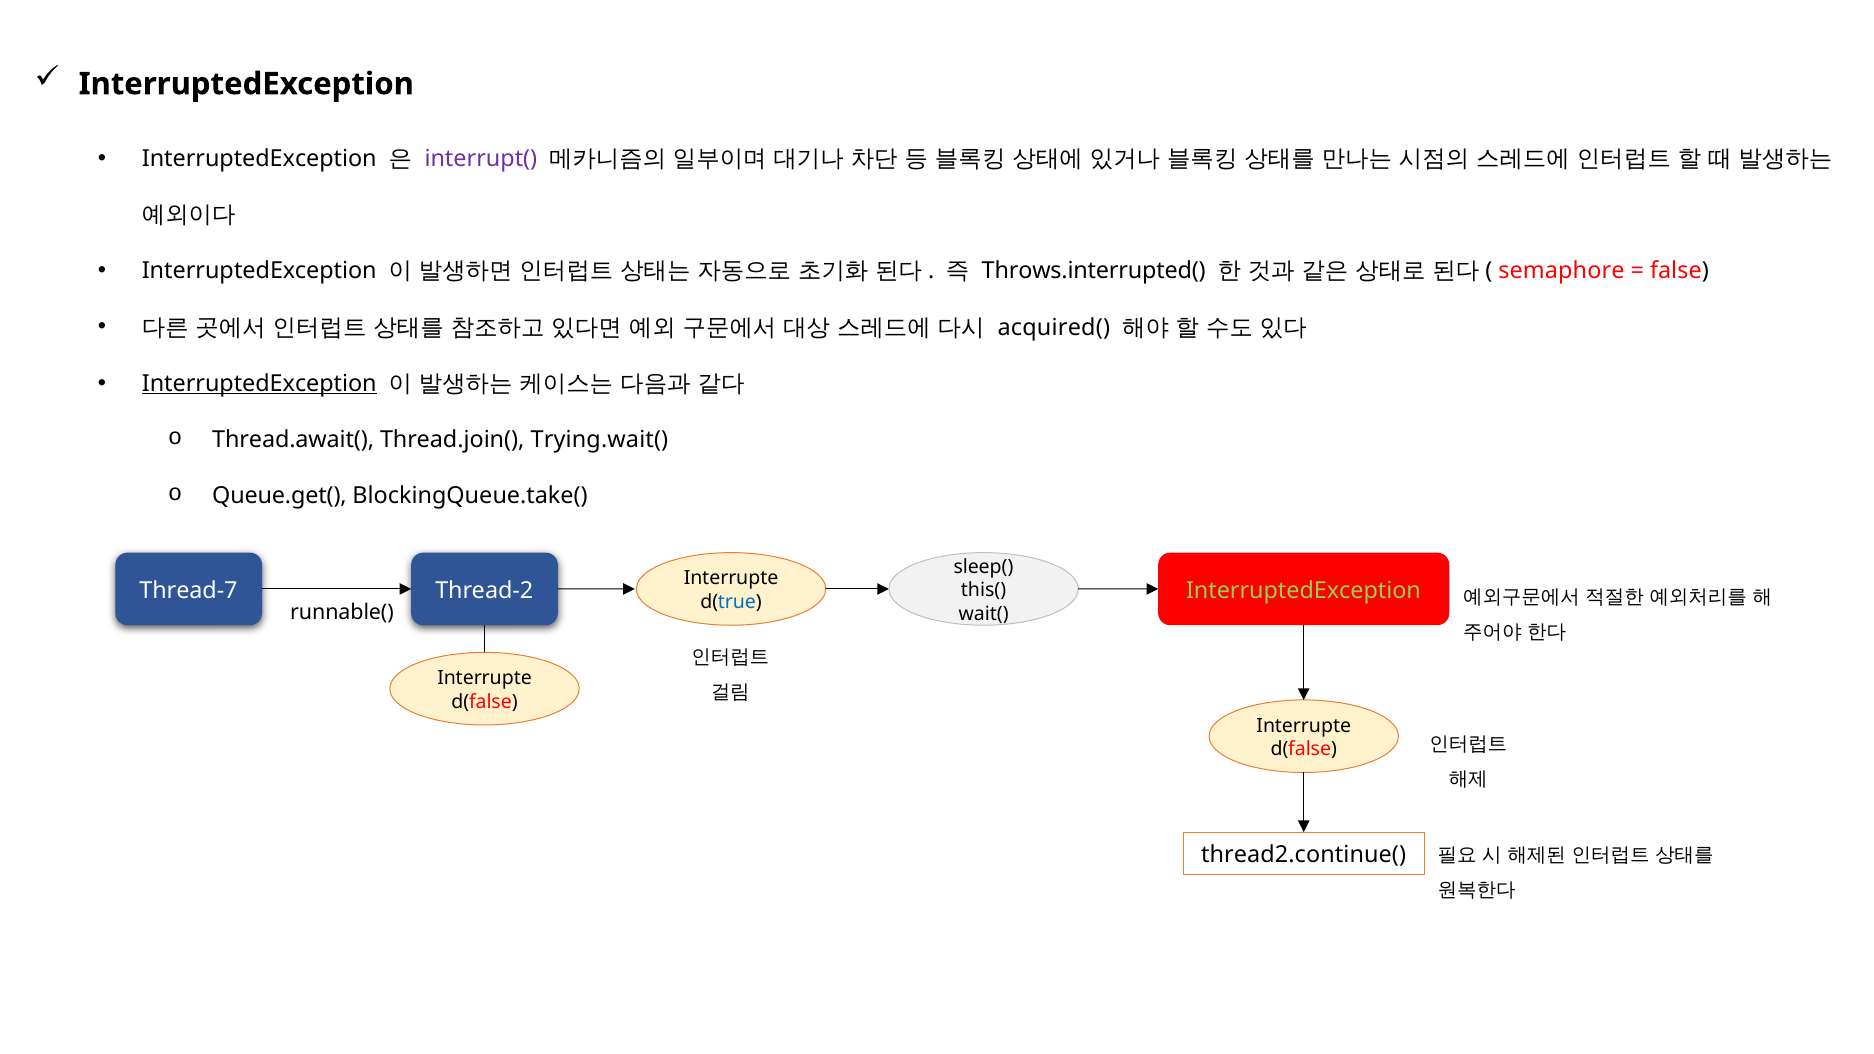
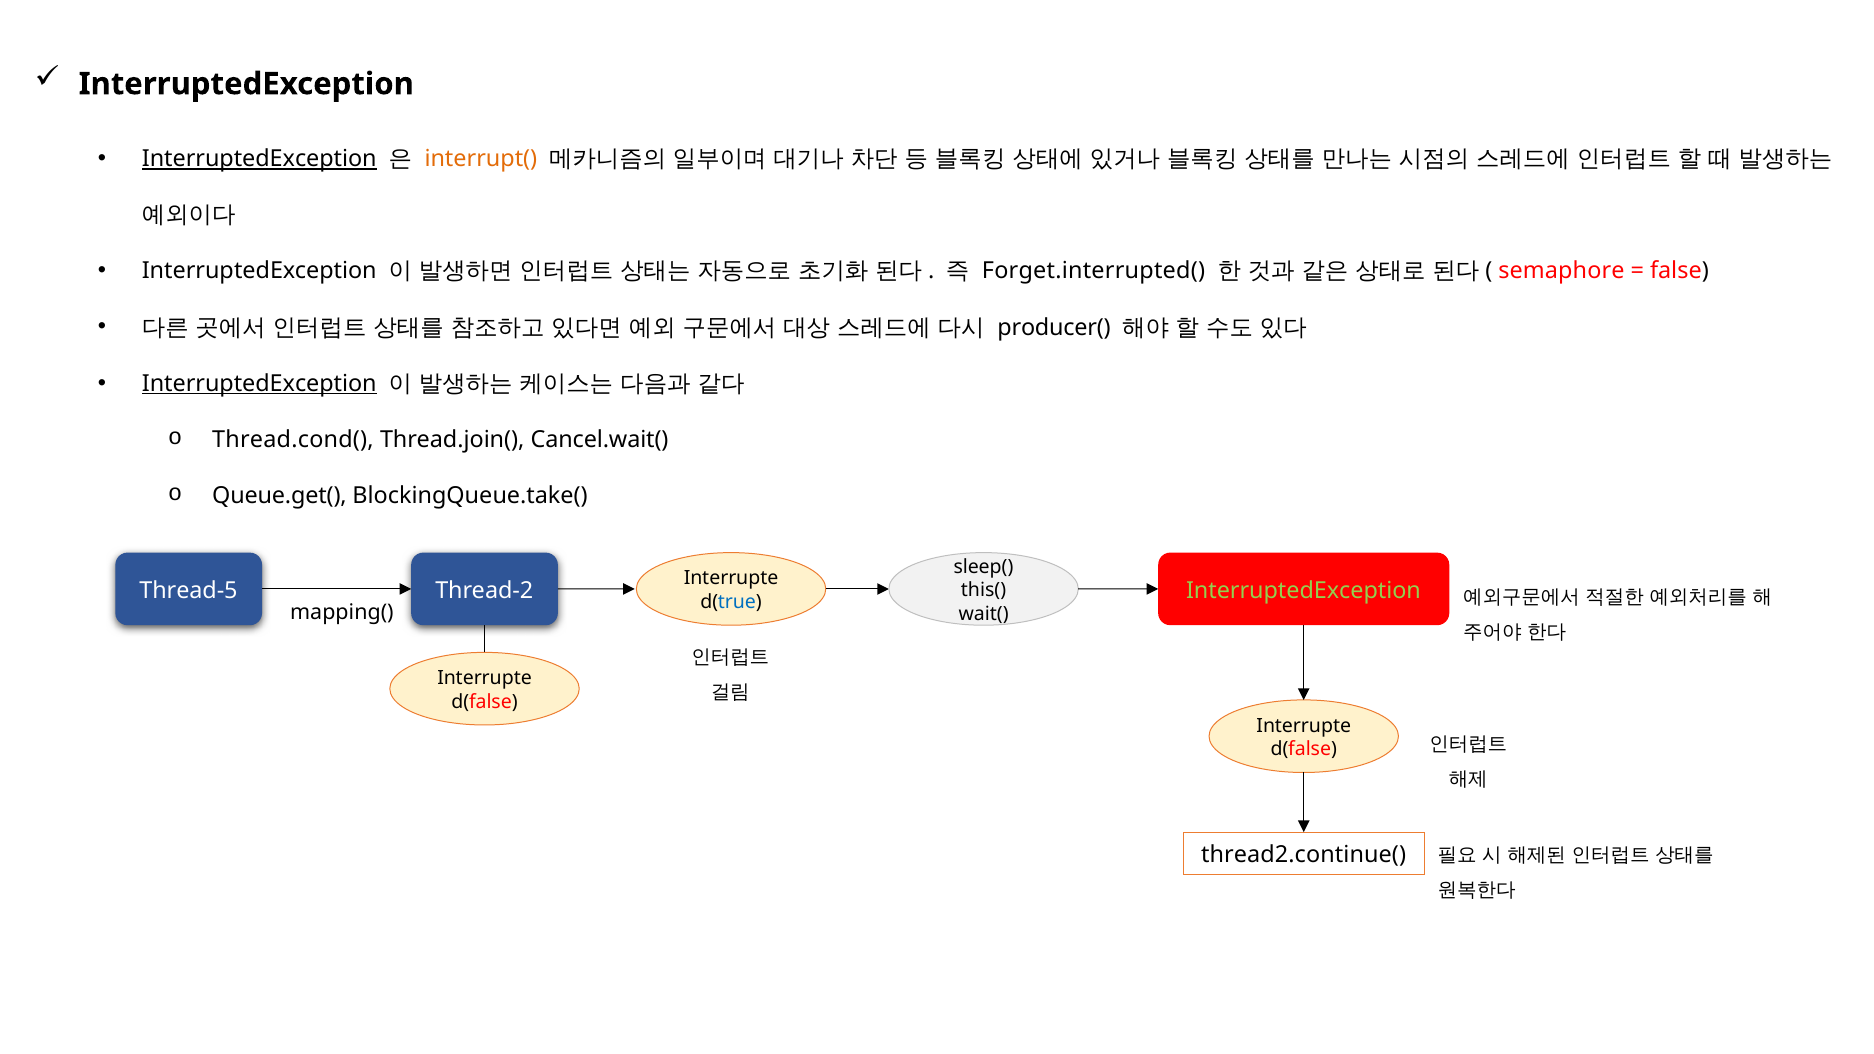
InterruptedException at (259, 159) underline: none -> present
interrupt( colour: purple -> orange
Throws.interrupted(: Throws.interrupted( -> Forget.interrupted(
acquired(: acquired( -> producer(
Thread.await(: Thread.await( -> Thread.cond(
Trying.wait(: Trying.wait( -> Cancel.wait(
Thread-7: Thread-7 -> Thread-5
runnable(: runnable( -> mapping(
